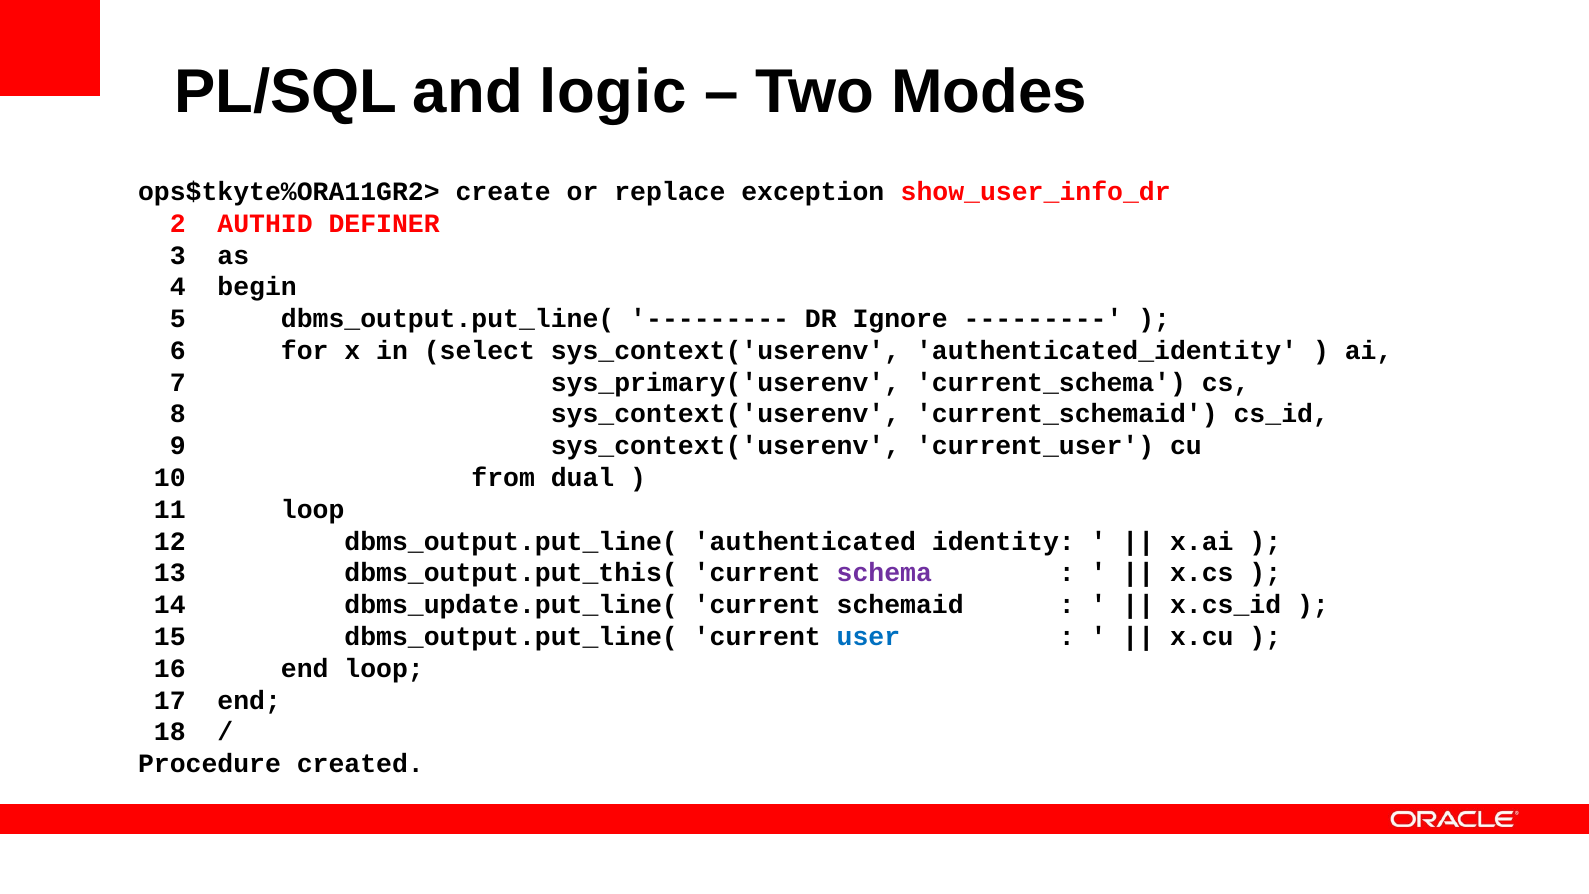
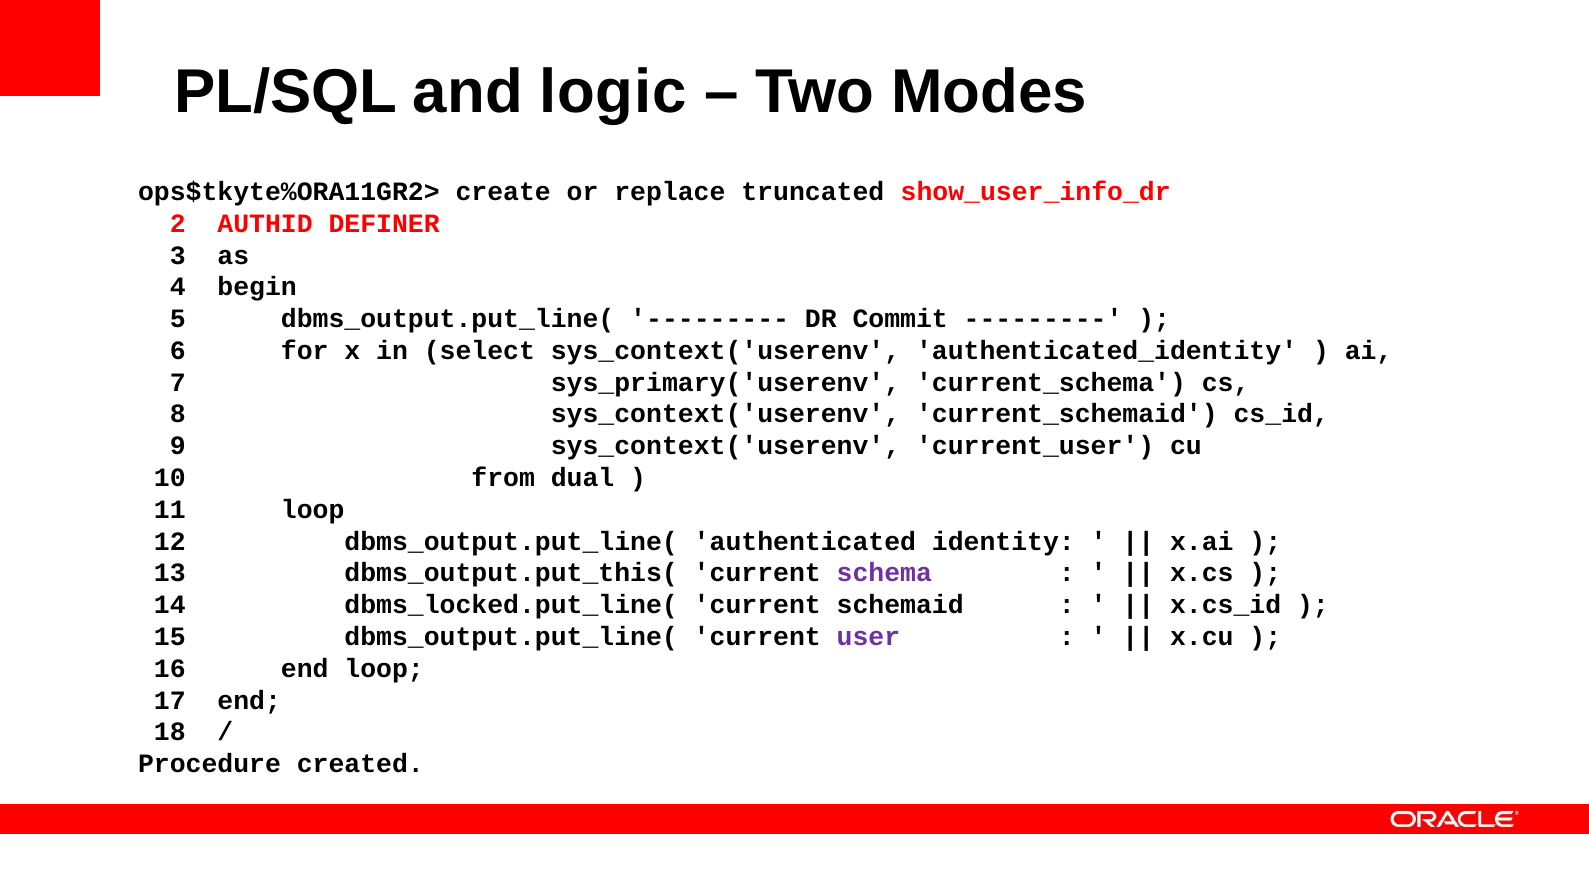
exception: exception -> truncated
Ignore: Ignore -> Commit
dbms_update.put_line(: dbms_update.put_line( -> dbms_locked.put_line(
user colour: blue -> purple
